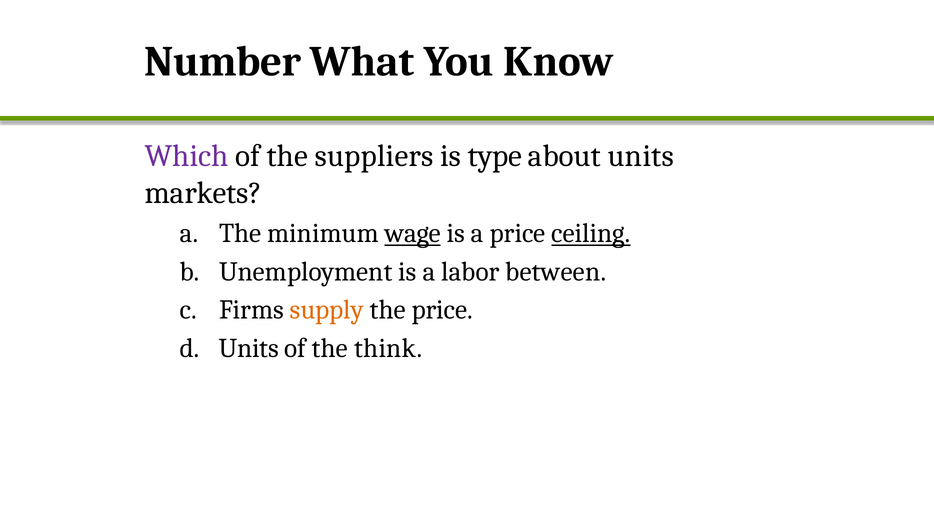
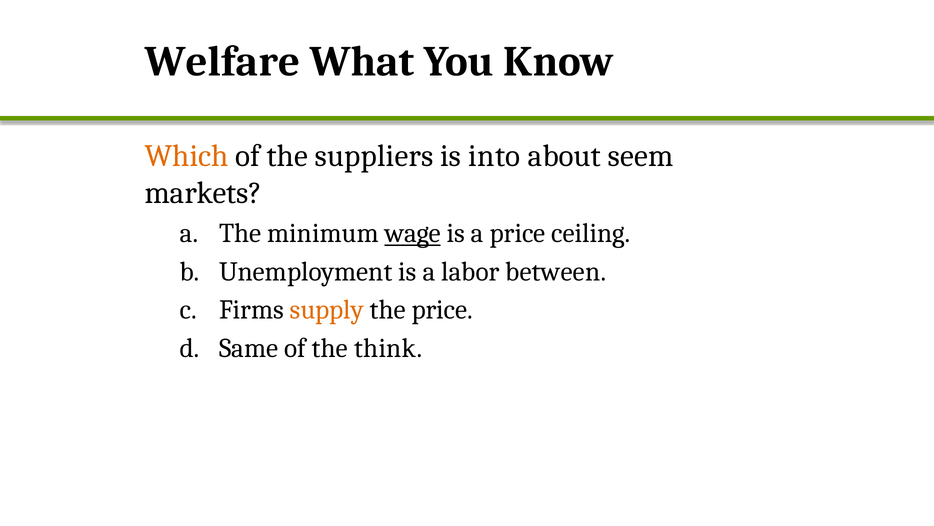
Number: Number -> Welfare
Which colour: purple -> orange
type: type -> into
about units: units -> seem
ceiling underline: present -> none
Units at (249, 348): Units -> Same
